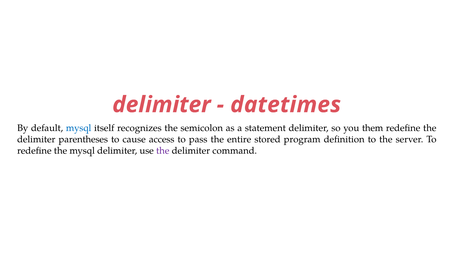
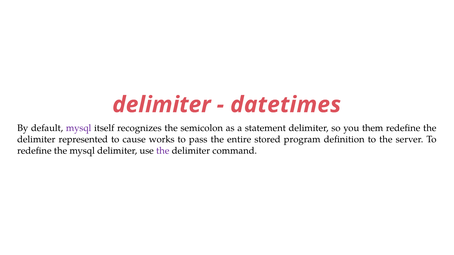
mysql at (79, 128) colour: blue -> purple
parentheses: parentheses -> represented
access: access -> works
